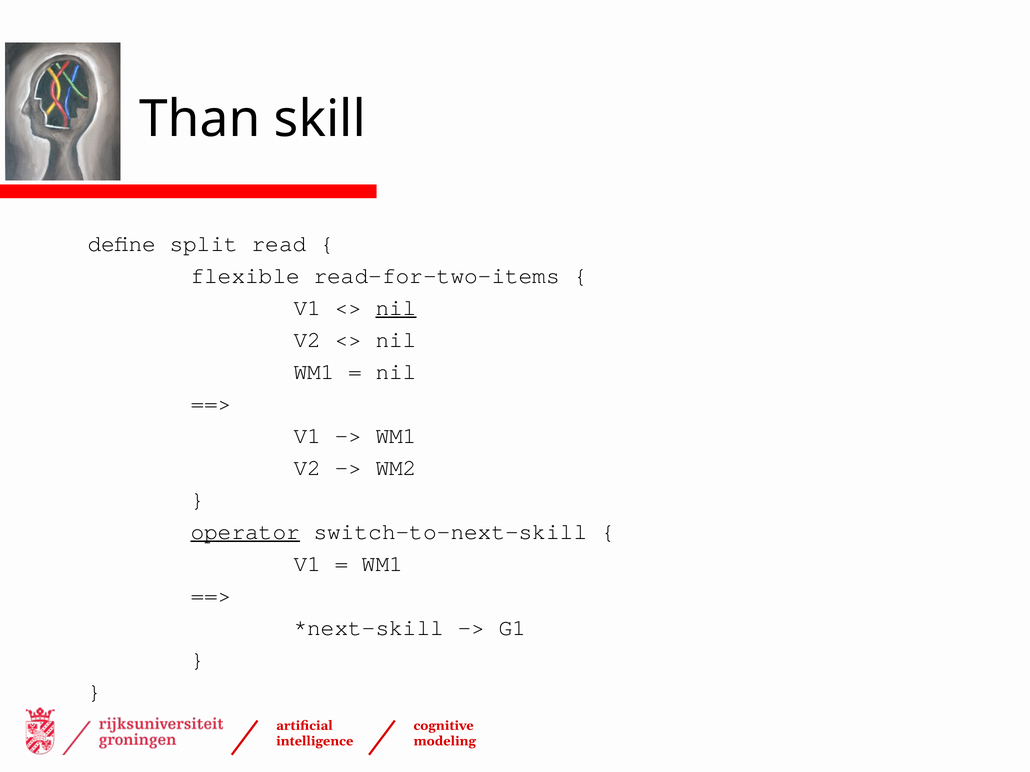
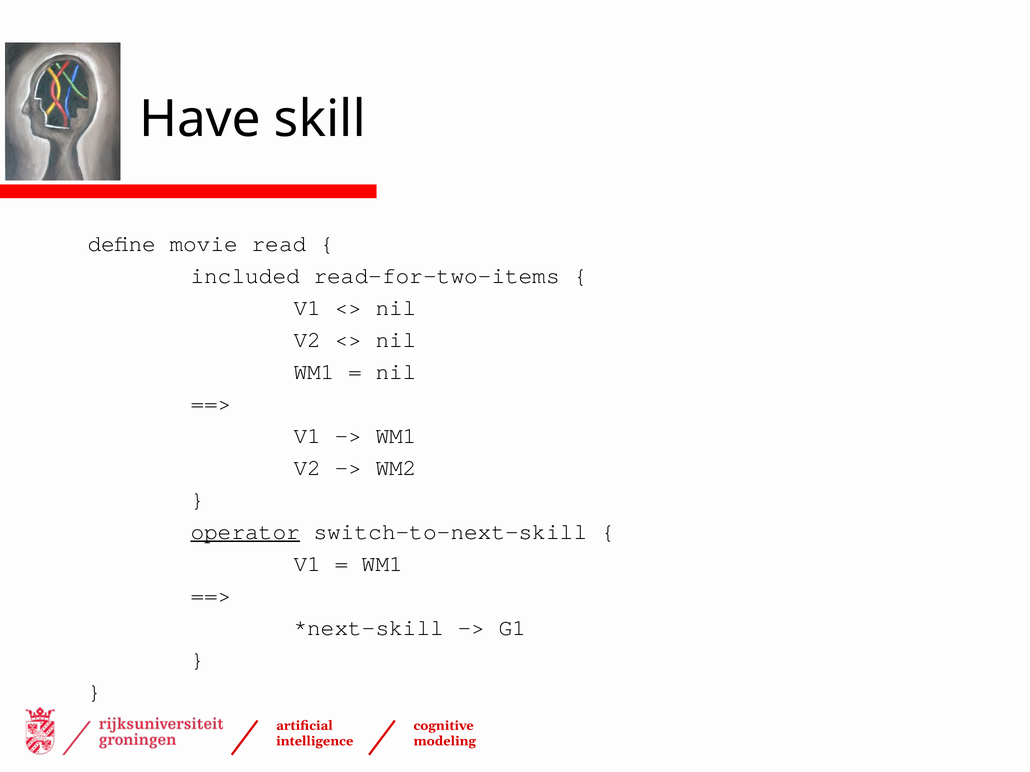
Than: Than -> Have
split: split -> movie
flexible: flexible -> included
nil at (396, 308) underline: present -> none
